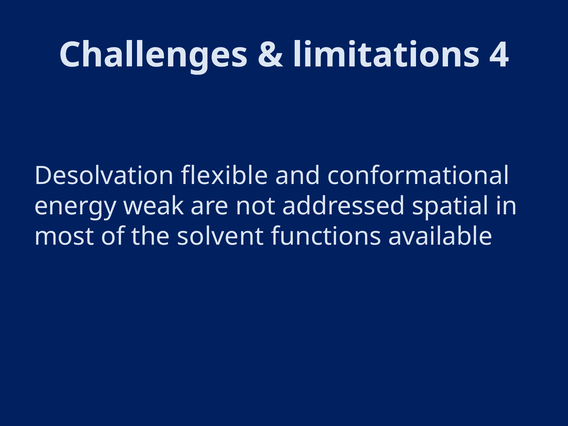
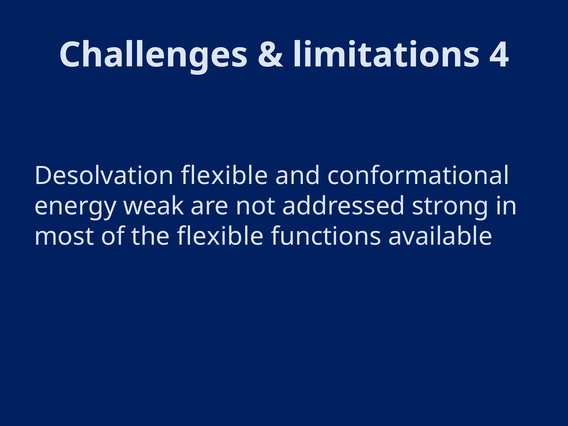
spatial: spatial -> strong
the solvent: solvent -> flexible
